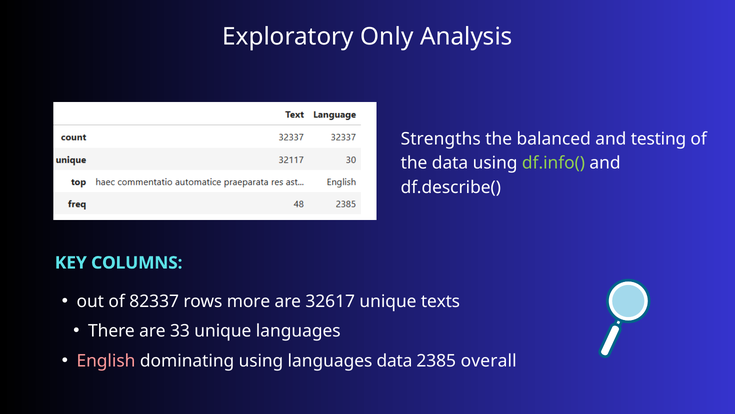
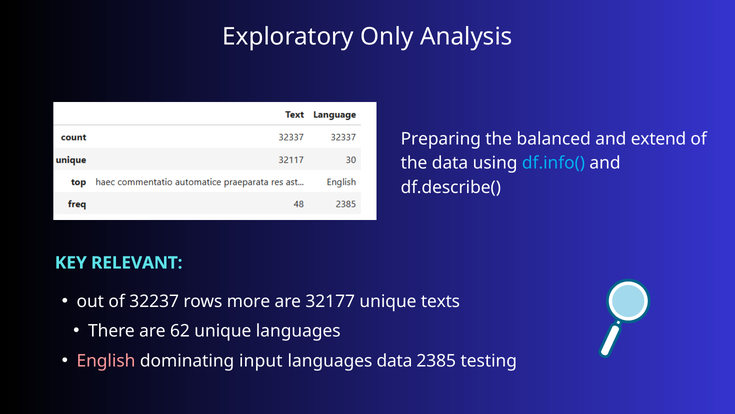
Strengths: Strengths -> Preparing
testing: testing -> extend
df.info( colour: light green -> light blue
COLUMNS: COLUMNS -> RELEVANT
82337: 82337 -> 32237
32617: 32617 -> 32177
33: 33 -> 62
dominating using: using -> input
overall: overall -> testing
